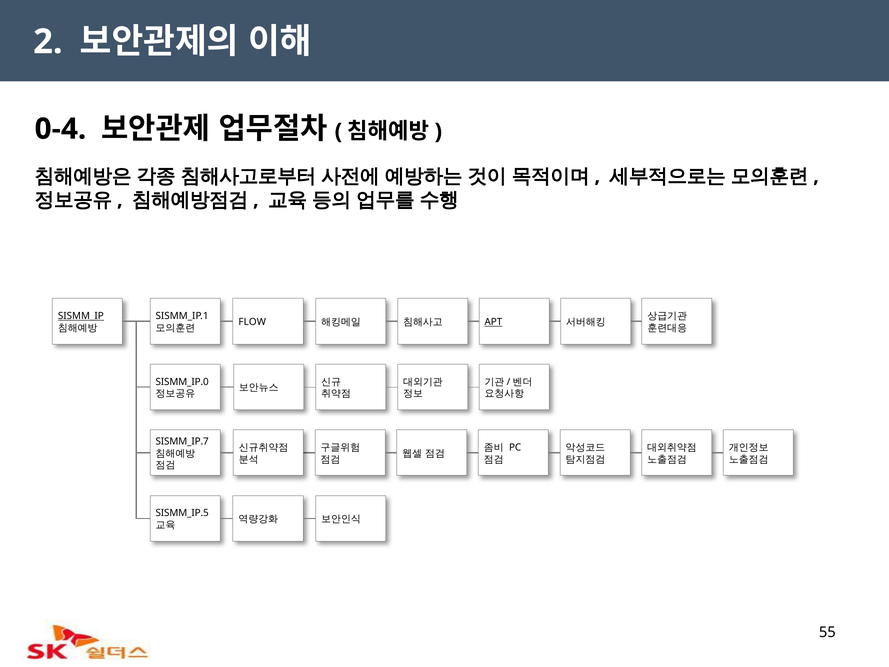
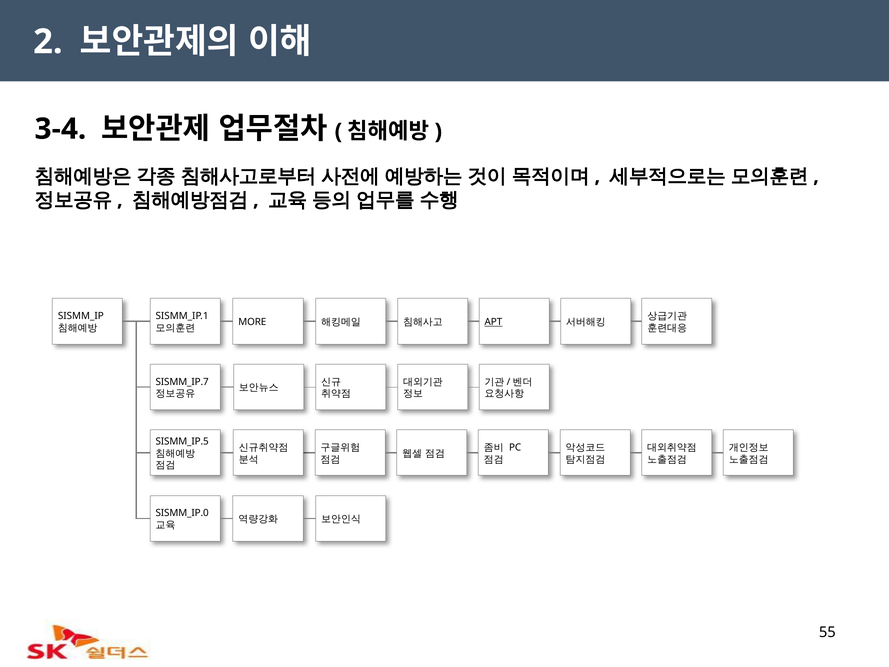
0-4: 0-4 -> 3-4
SISMM_IP underline: present -> none
FLOW: FLOW -> MORE
SISMM_IP.0: SISMM_IP.0 -> SISMM_IP.7
SISMM_IP.7: SISMM_IP.7 -> SISMM_IP.5
SISMM_IP.5: SISMM_IP.5 -> SISMM_IP.0
